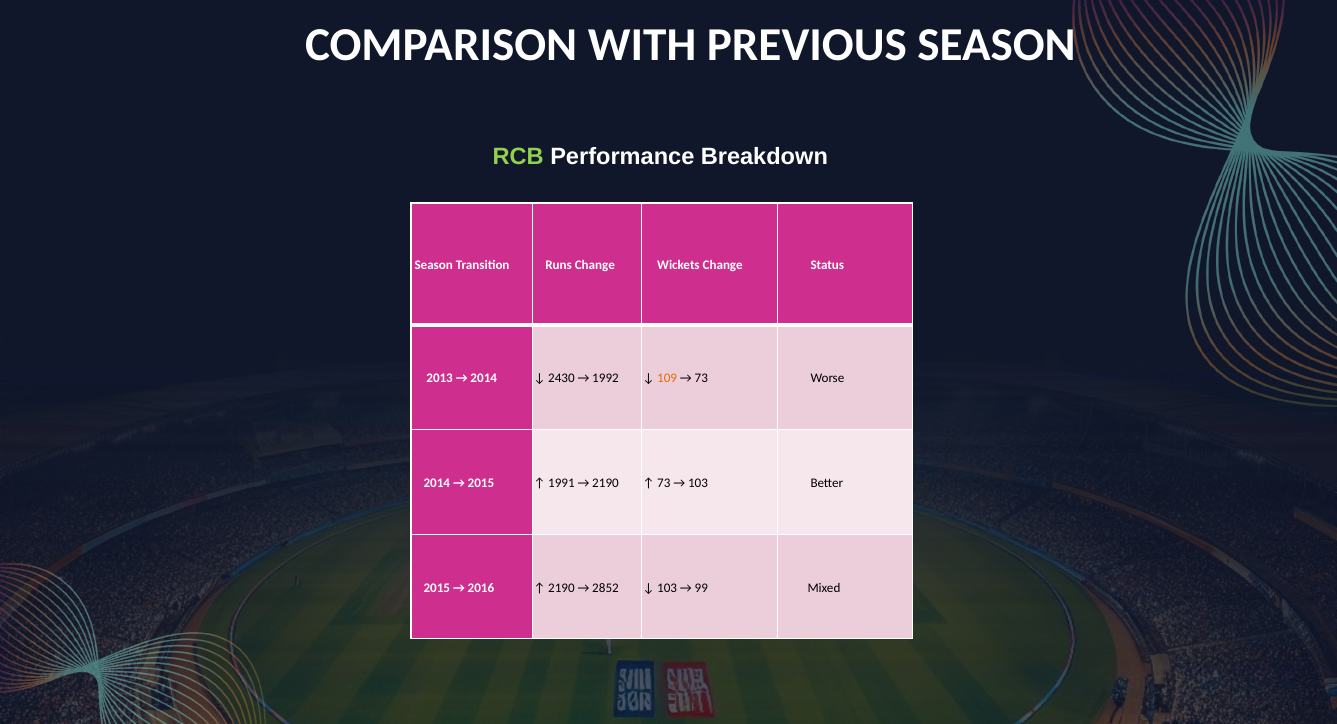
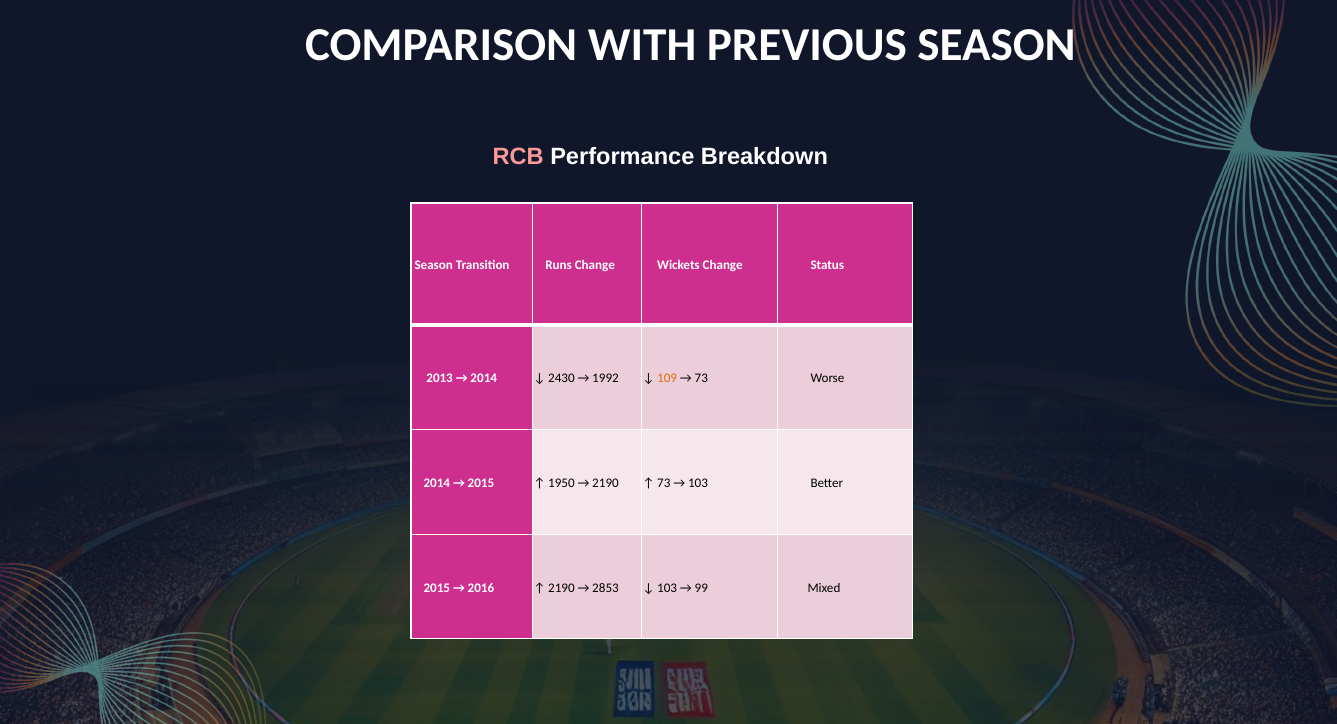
RCB colour: light green -> pink
1991: 1991 -> 1950
2852: 2852 -> 2853
